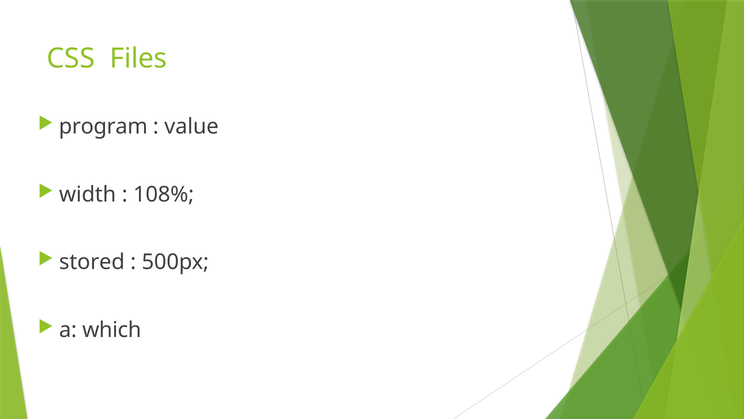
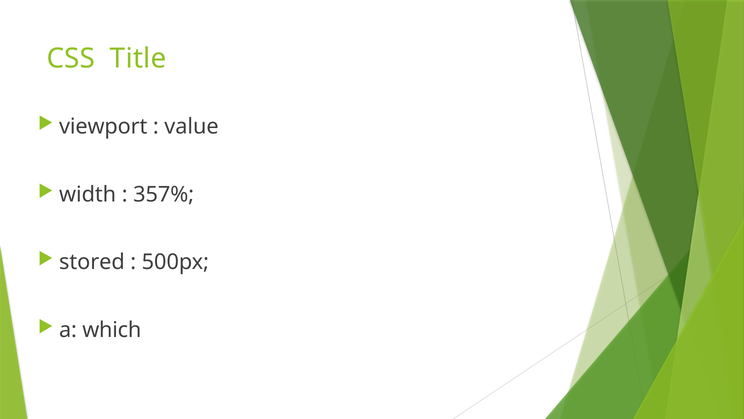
Files: Files -> Title
program: program -> viewport
108%: 108% -> 357%
